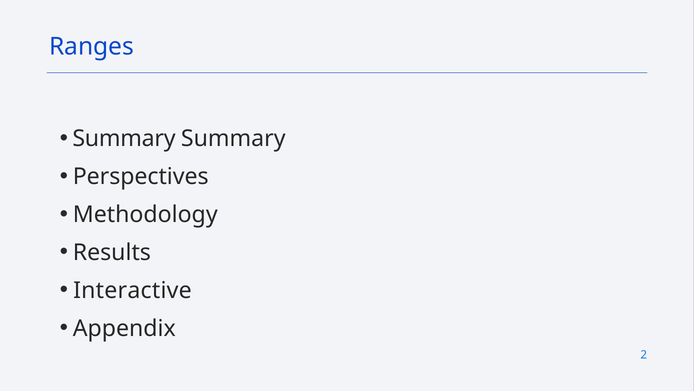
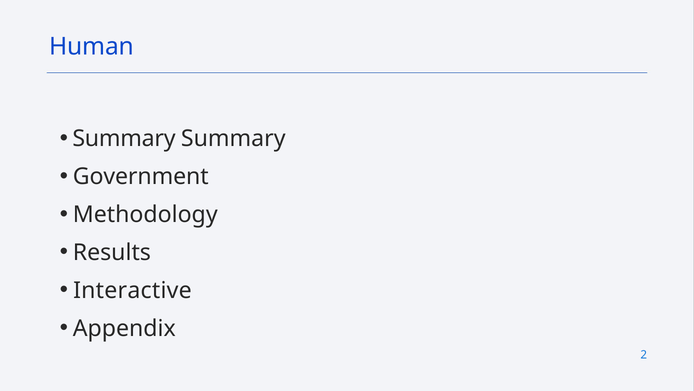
Ranges: Ranges -> Human
Perspectives: Perspectives -> Government
